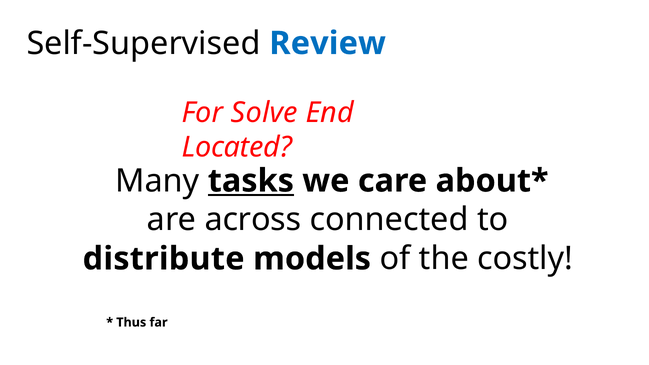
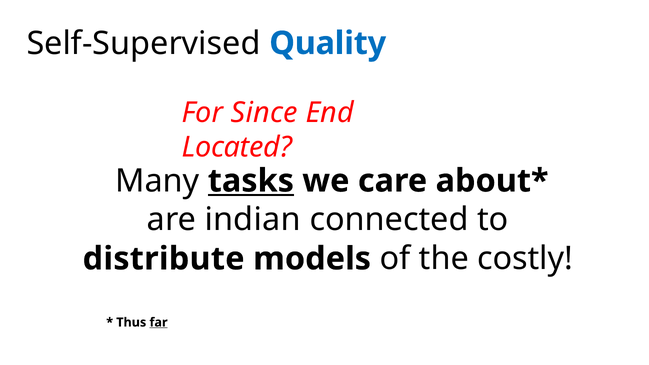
Review: Review -> Quality
Solve: Solve -> Since
across: across -> indian
far underline: none -> present
